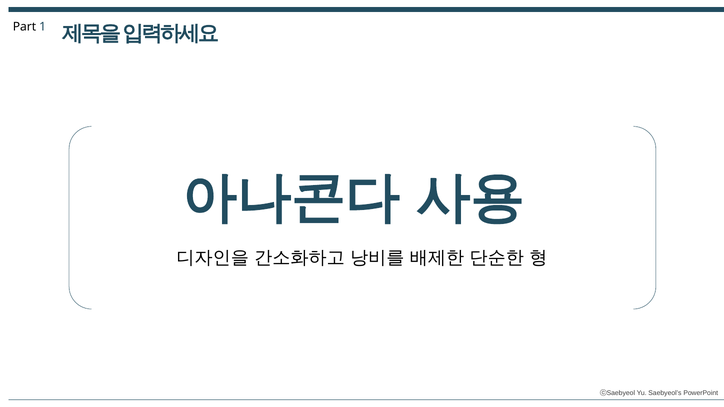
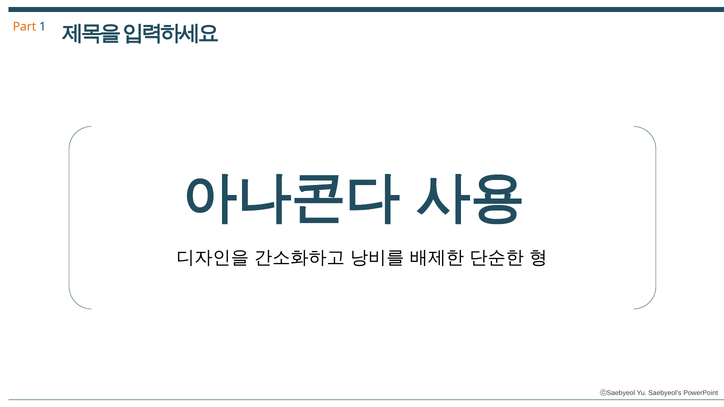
Part colour: black -> orange
